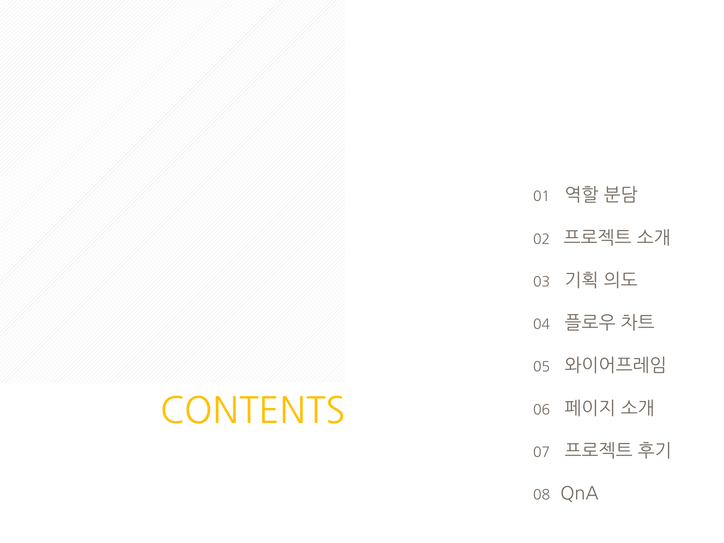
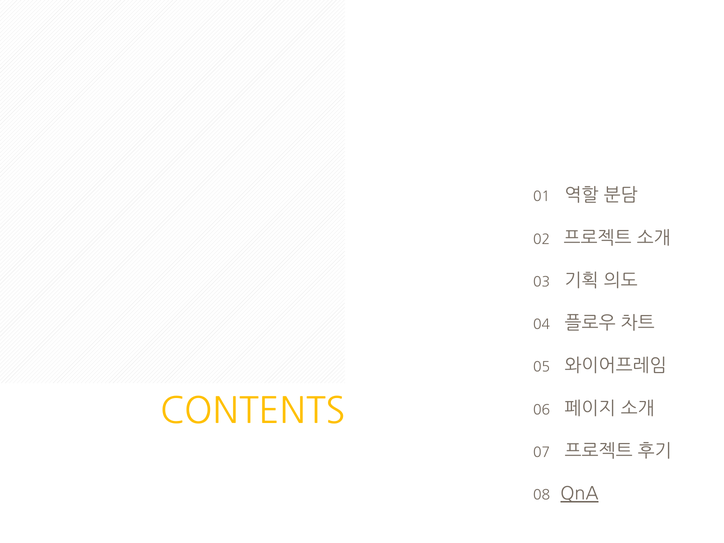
QnA underline: none -> present
